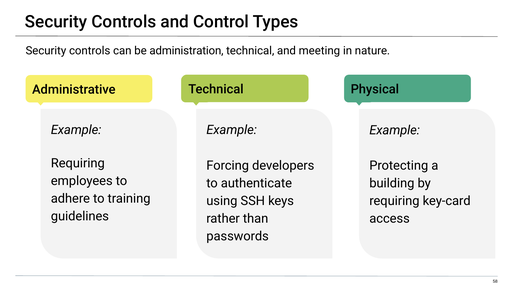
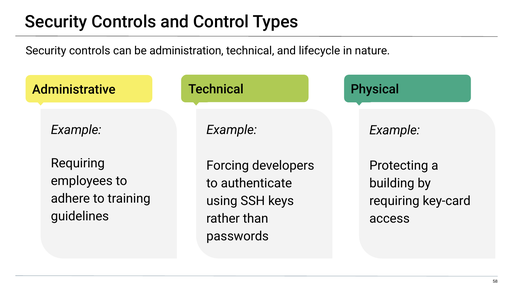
meeting: meeting -> lifecycle
